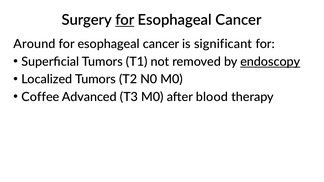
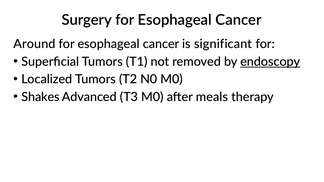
for at (125, 20) underline: present -> none
Coffee: Coffee -> Shakes
blood: blood -> meals
